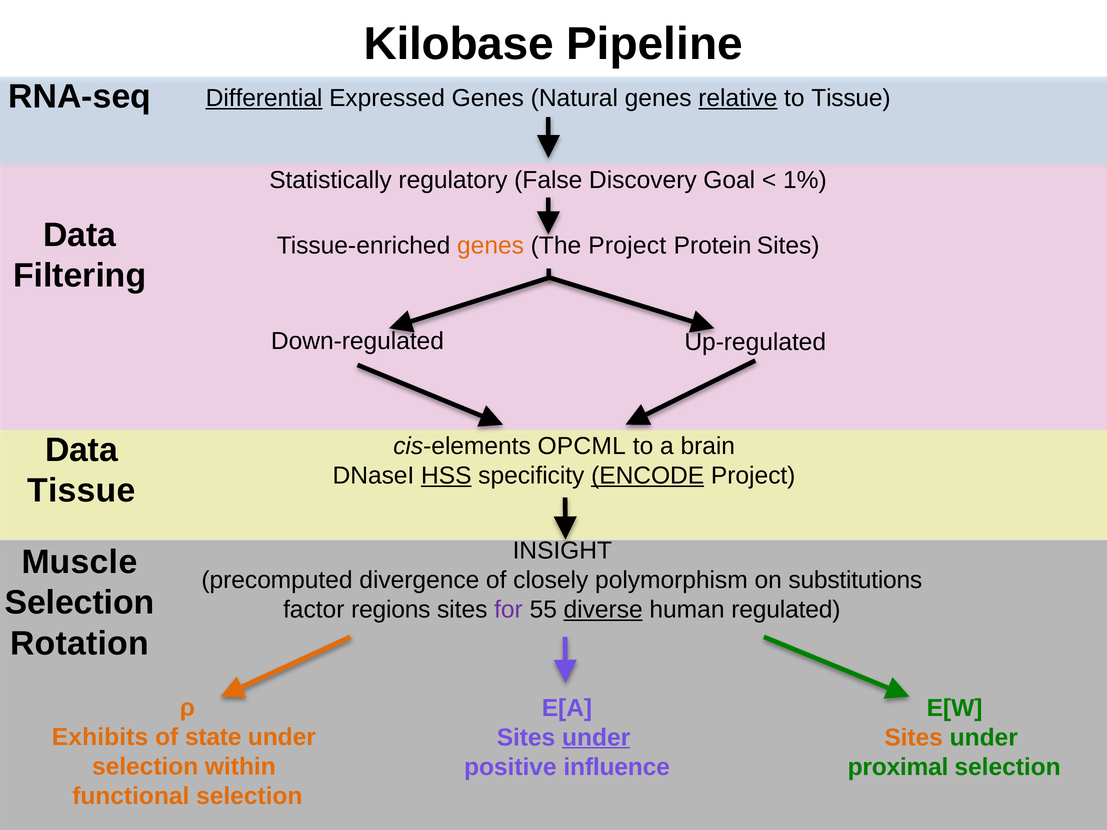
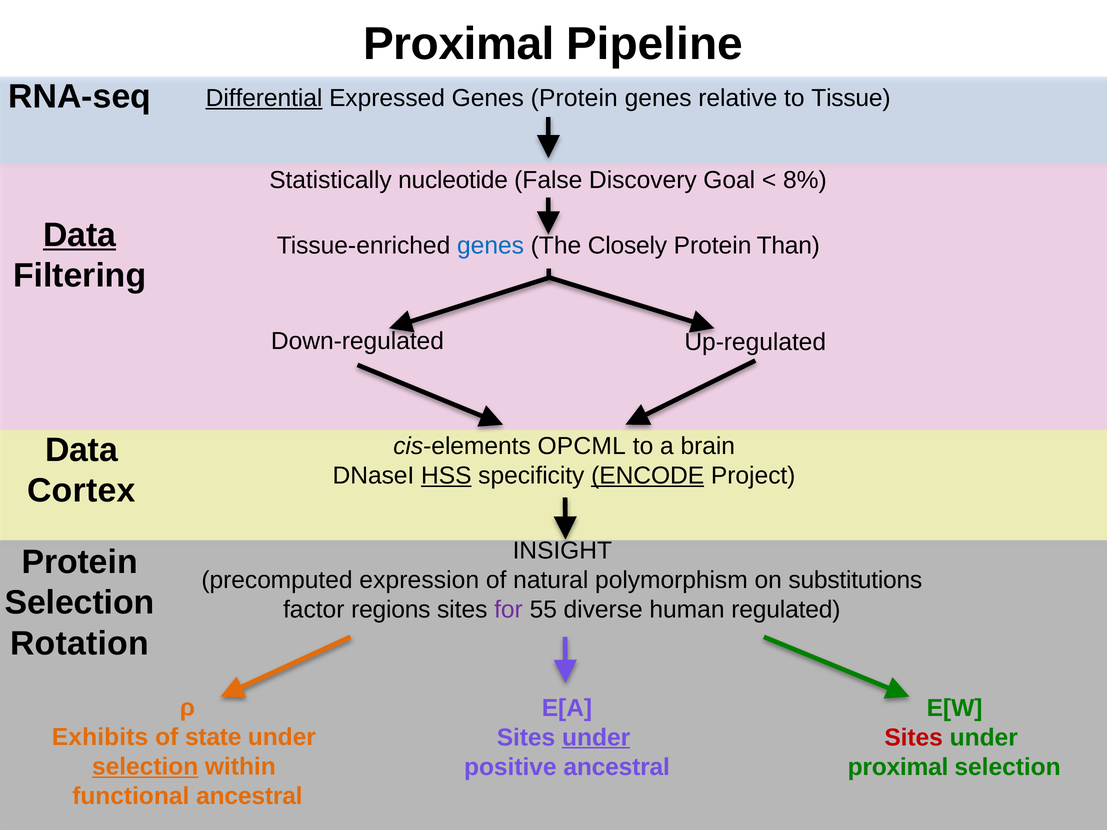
Kilobase at (459, 44): Kilobase -> Proximal
Genes Natural: Natural -> Protein
relative underline: present -> none
regulatory: regulatory -> nucleotide
1%: 1% -> 8%
Data at (80, 235) underline: none -> present
genes at (491, 246) colour: orange -> blue
Project at (627, 246): Project -> Closely
Protein Sites: Sites -> Than
Tissue at (81, 491): Tissue -> Cortex
Muscle at (79, 562): Muscle -> Protein
divergence: divergence -> expression
closely: closely -> natural
diverse underline: present -> none
Sites at (914, 738) colour: orange -> red
selection at (145, 767) underline: none -> present
positive influence: influence -> ancestral
functional selection: selection -> ancestral
